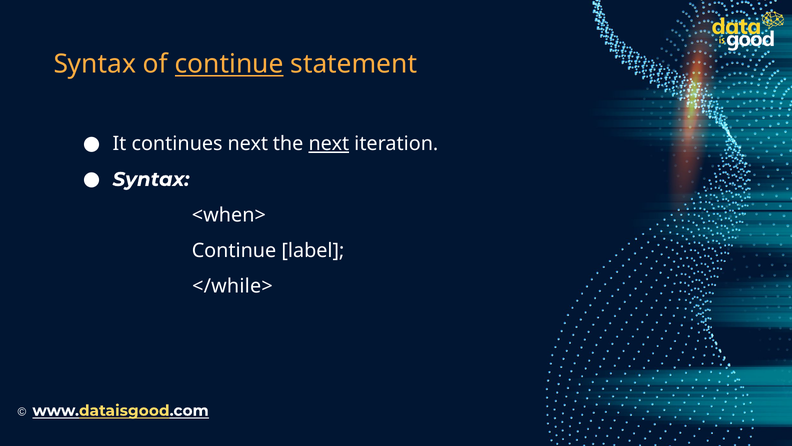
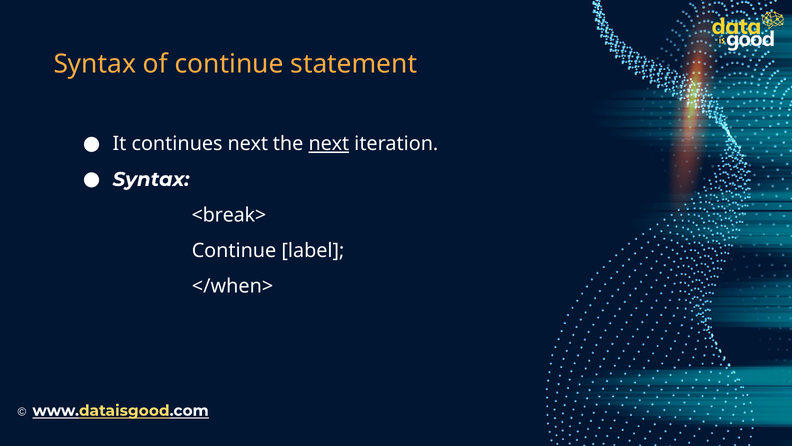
continue at (229, 64) underline: present -> none
<when>: <when> -> <break>
</while>: </while> -> </when>
